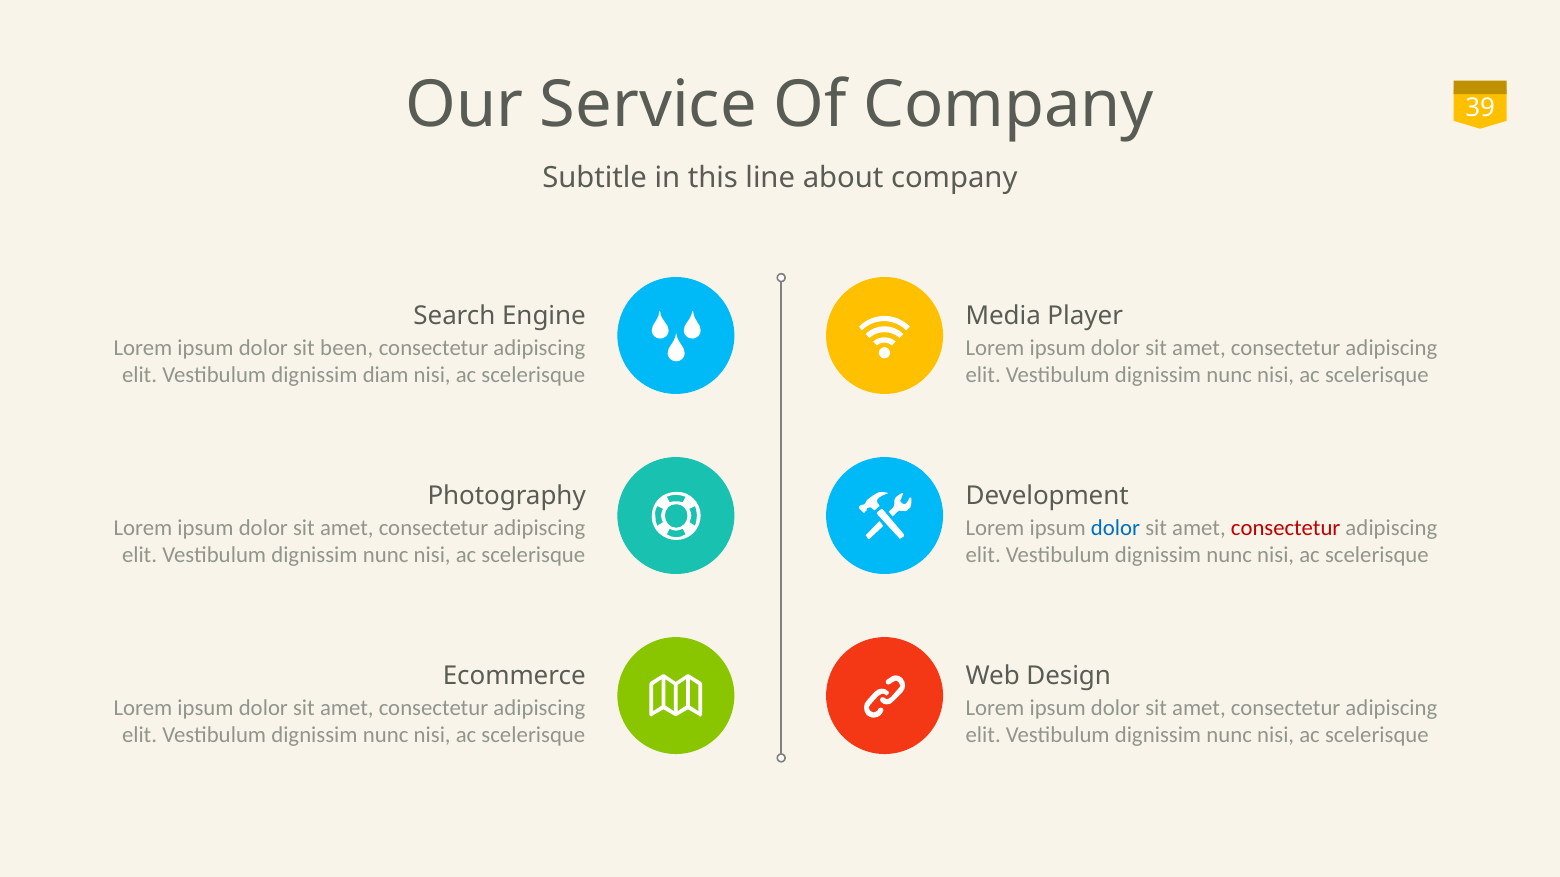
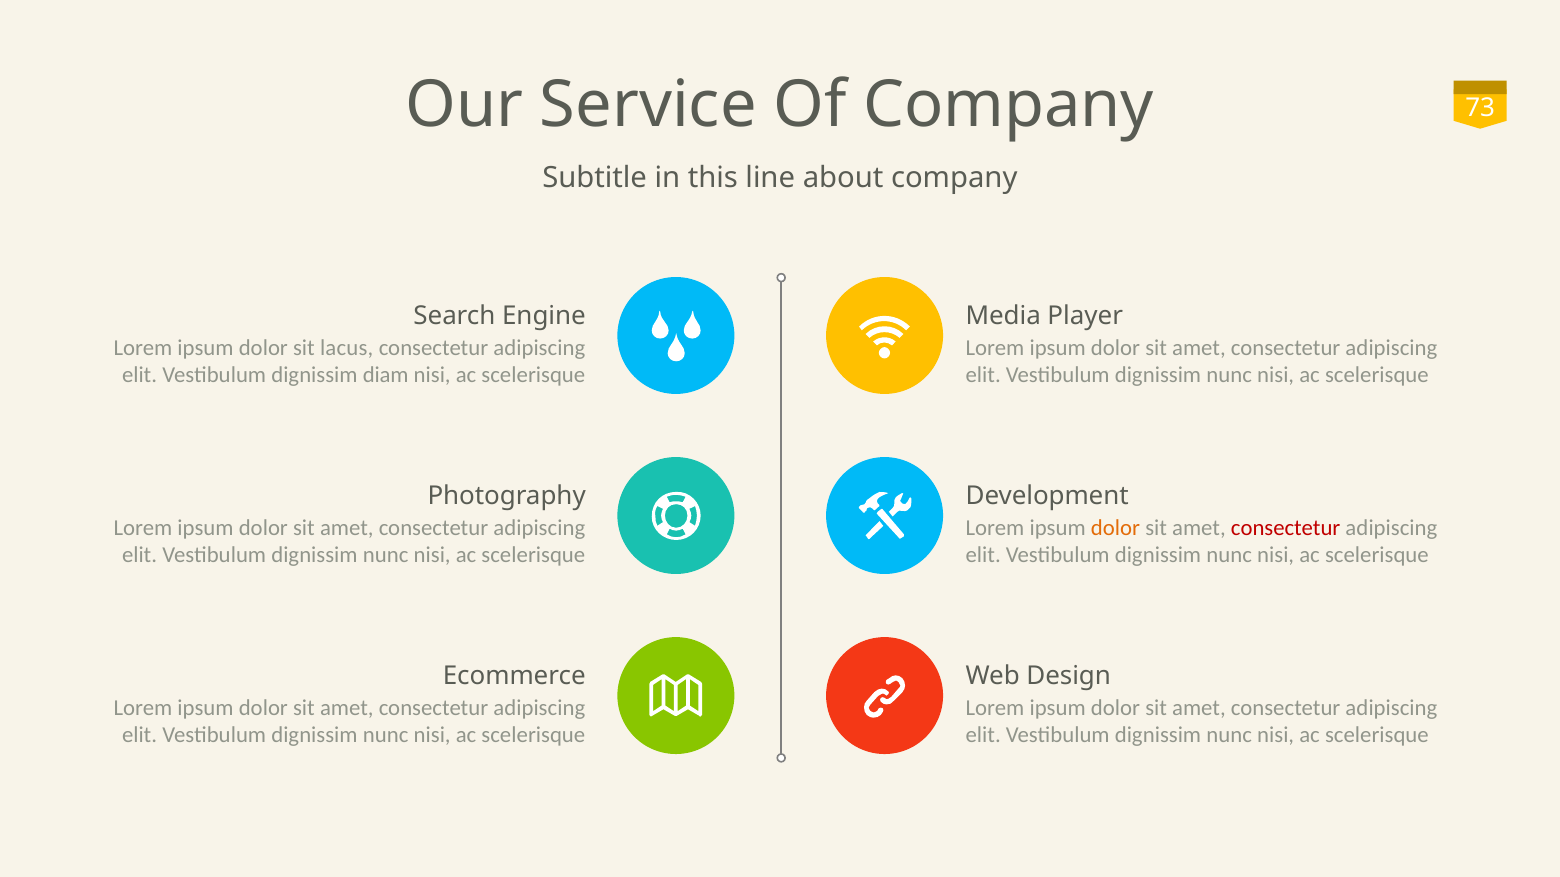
39: 39 -> 73
been: been -> lacus
dolor at (1115, 528) colour: blue -> orange
